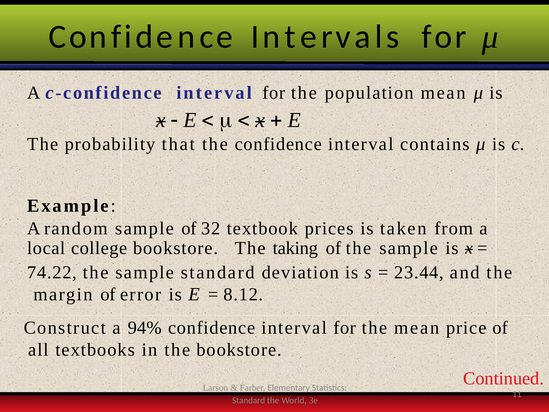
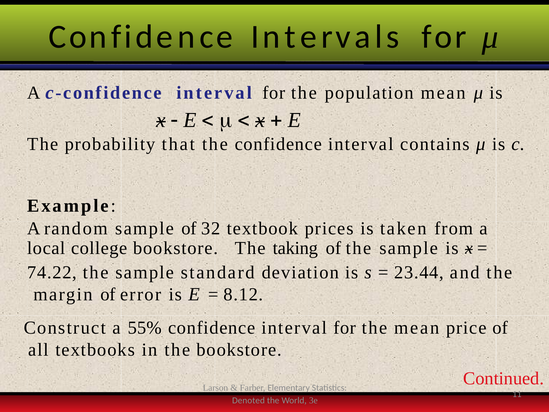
94%: 94% -> 55%
Standard at (249, 400): Standard -> Denoted
